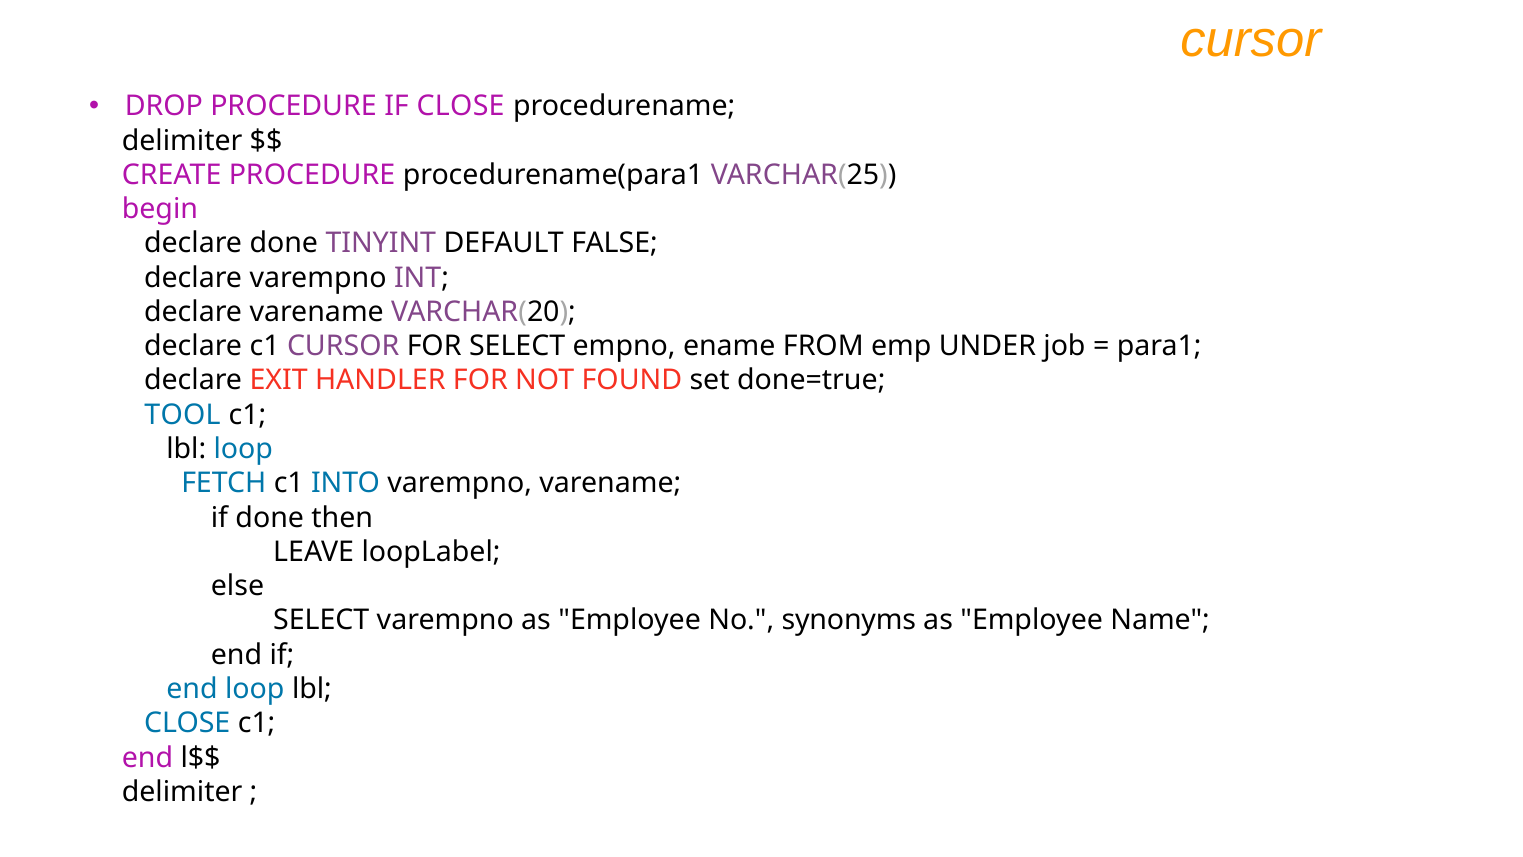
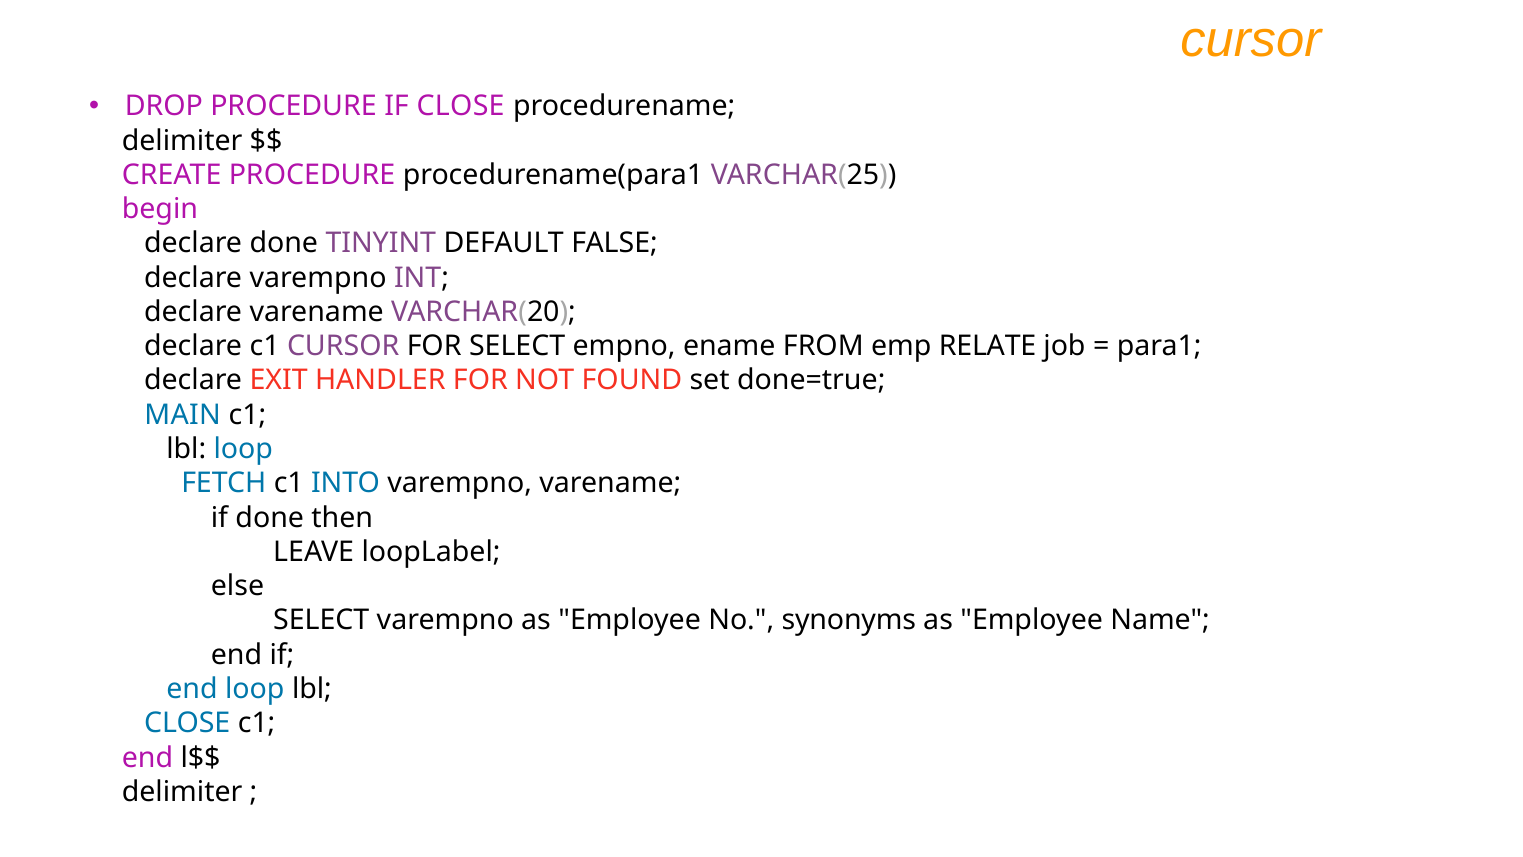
UNDER: UNDER -> RELATE
TOOL: TOOL -> MAIN
